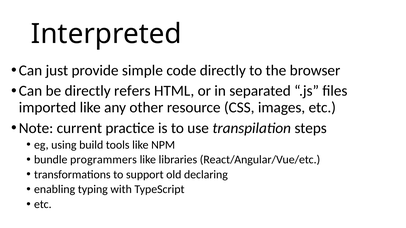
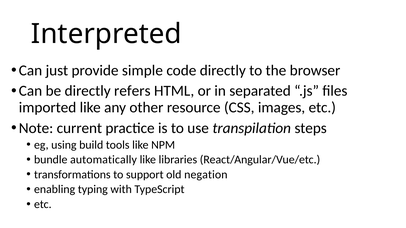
programmers: programmers -> automatically
declaring: declaring -> negation
